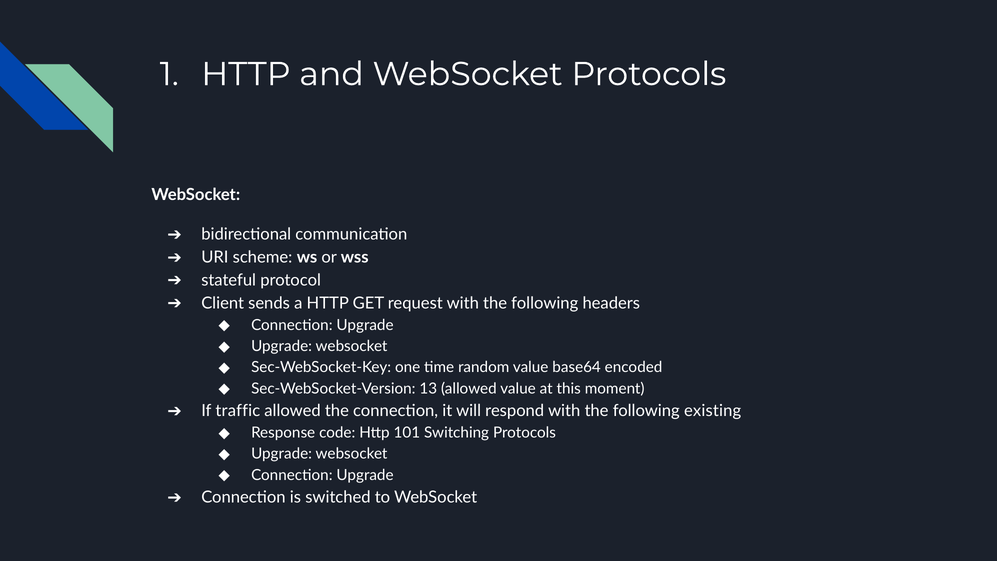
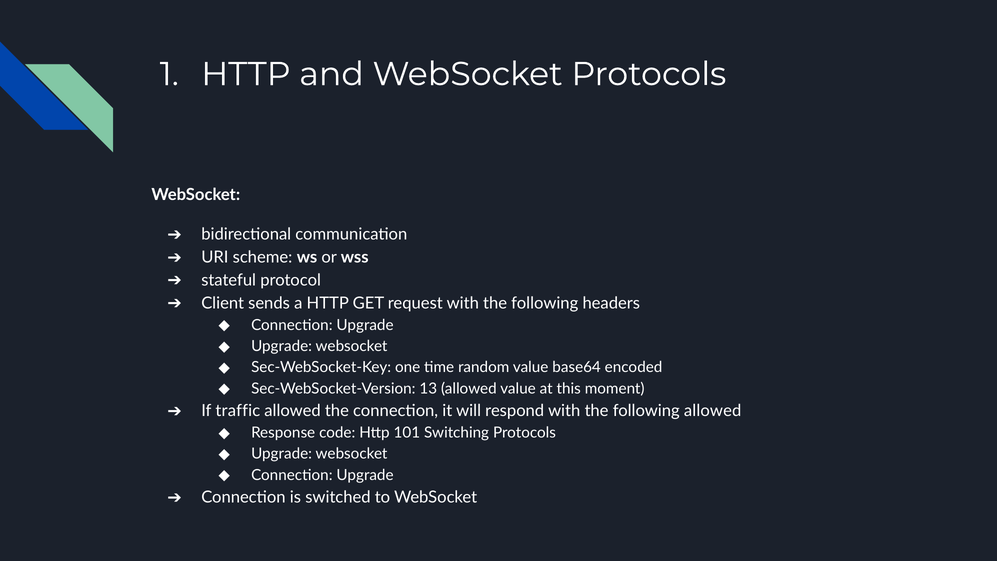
following existing: existing -> allowed
